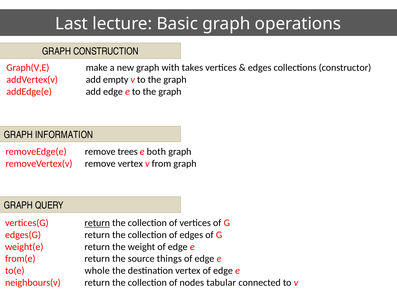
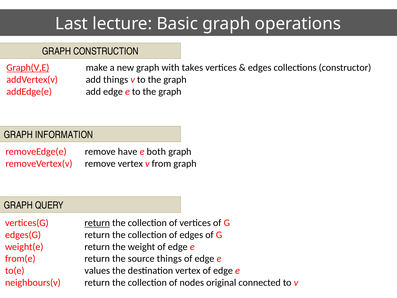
Graph(V,E underline: none -> present
add empty: empty -> things
trees: trees -> have
whole: whole -> values
tabular: tabular -> original
